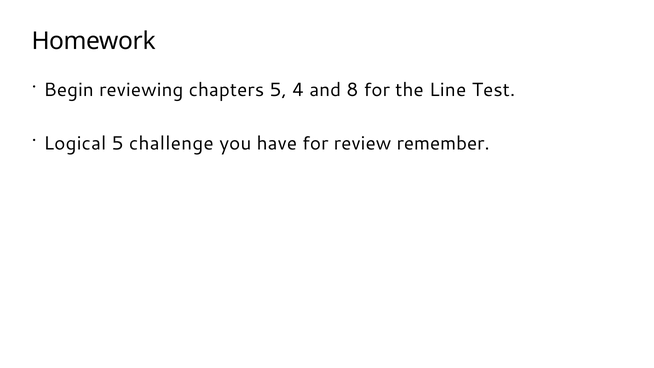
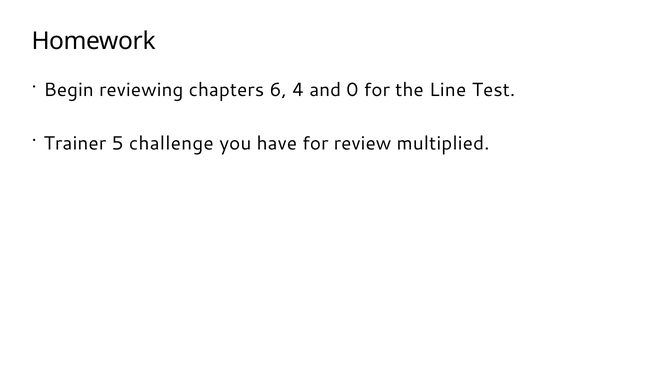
chapters 5: 5 -> 6
8: 8 -> 0
Logical: Logical -> Trainer
remember: remember -> multiplied
